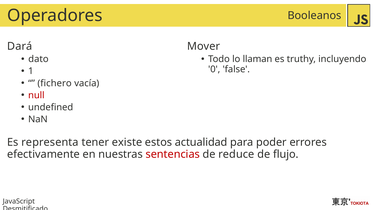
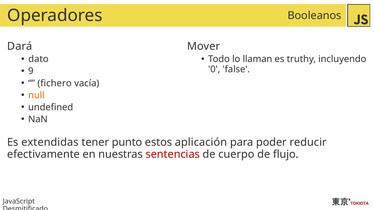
1: 1 -> 9
null colour: red -> orange
representa: representa -> extendidas
existe: existe -> punto
actualidad: actualidad -> aplicación
errores: errores -> reducir
reduce: reduce -> cuerpo
